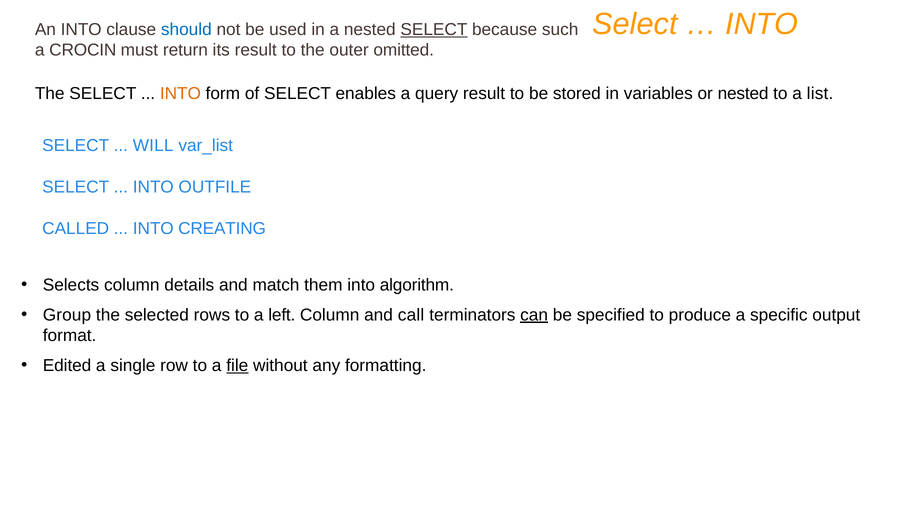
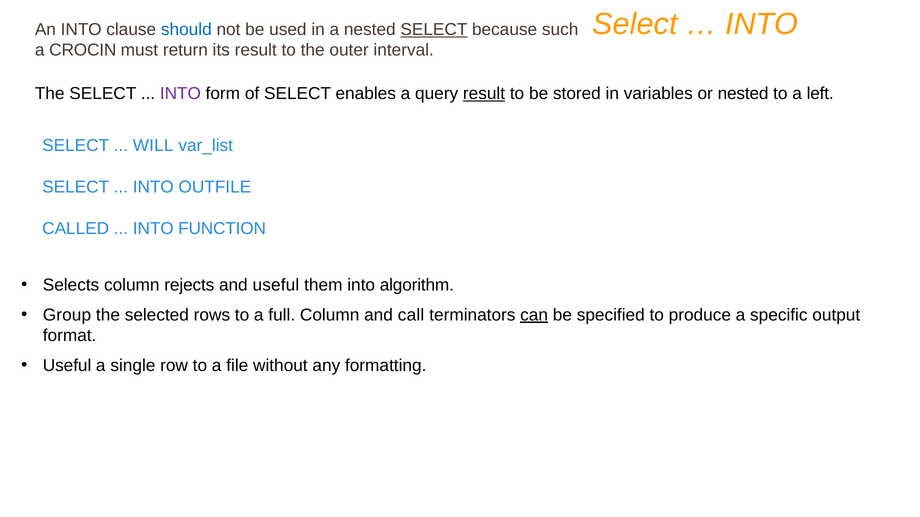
omitted: omitted -> interval
INTO at (180, 94) colour: orange -> purple
result at (484, 94) underline: none -> present
list: list -> left
CREATING: CREATING -> FUNCTION
details: details -> rejects
and match: match -> useful
left: left -> full
Edited at (67, 366): Edited -> Useful
file underline: present -> none
